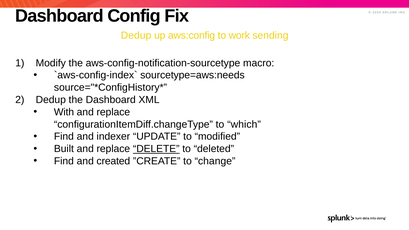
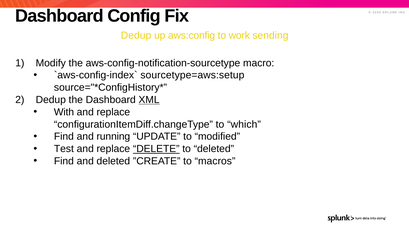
sourcetype=aws:needs: sourcetype=aws:needs -> sourcetype=aws:setup
XML underline: none -> present
indexer: indexer -> running
Built: Built -> Test
and created: created -> deleted
change: change -> macros
